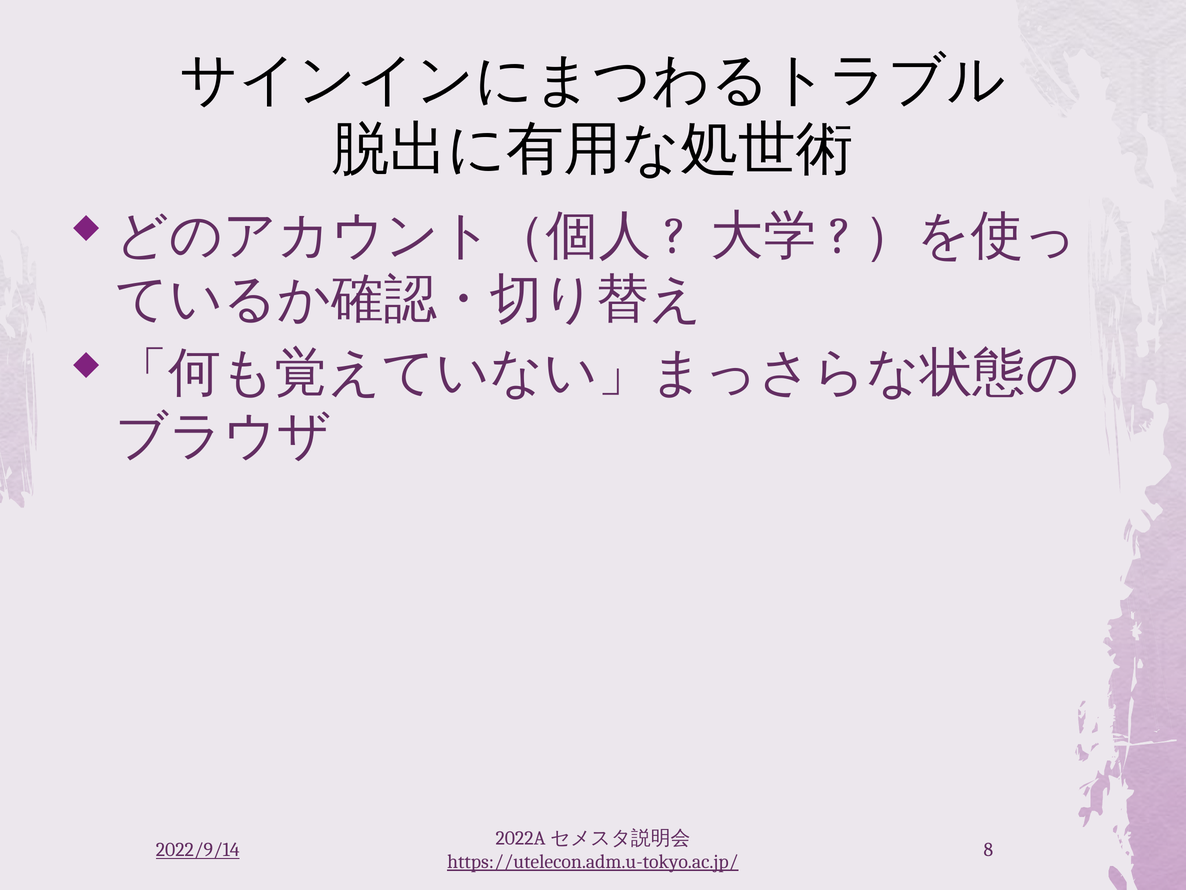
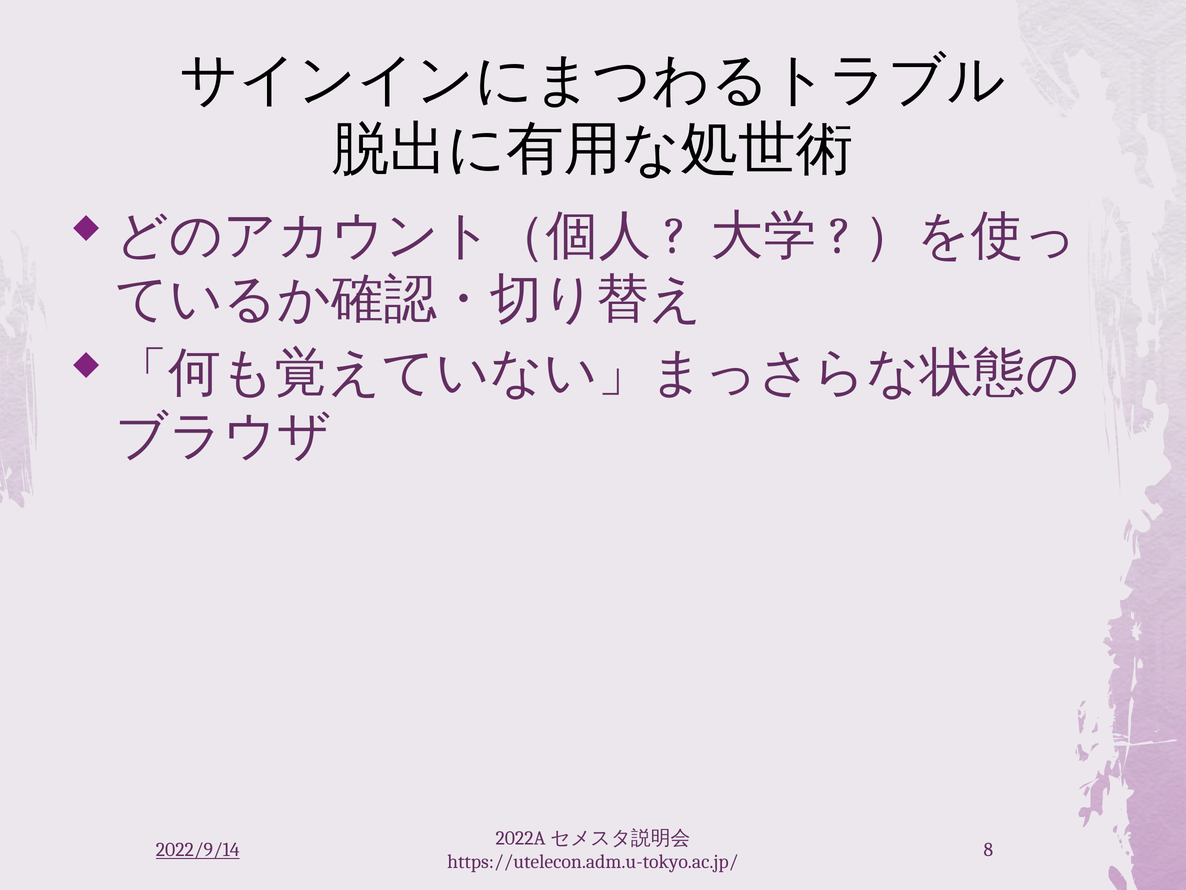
https://utelecon.adm.u-tokyo.ac.jp/ underline: present -> none
